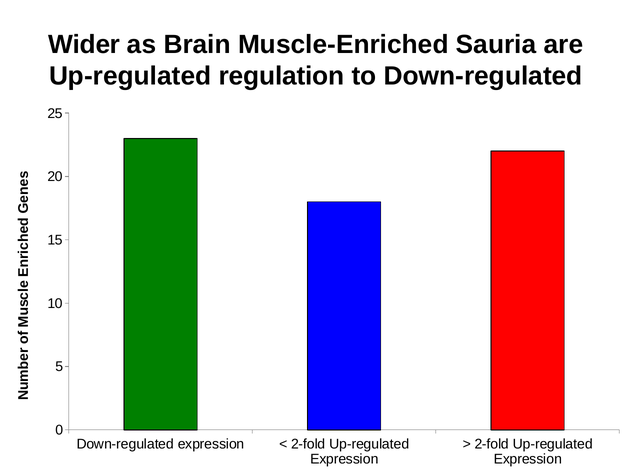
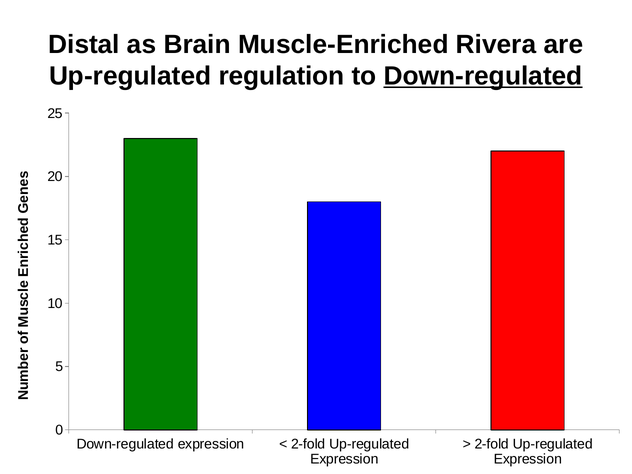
Wider: Wider -> Distal
Sauria: Sauria -> Rivera
Down-regulated at (483, 76) underline: none -> present
